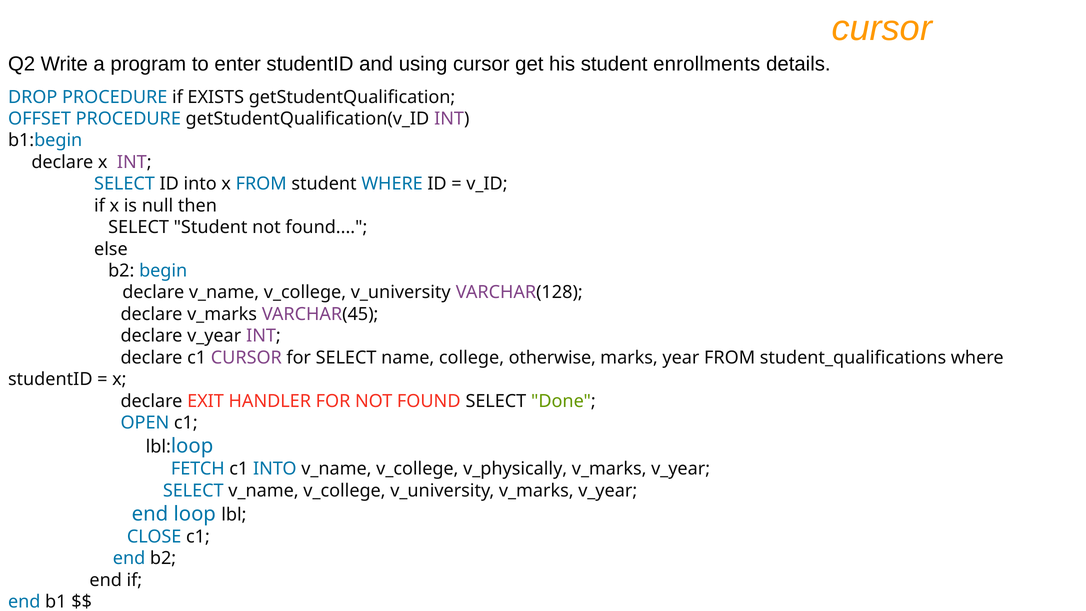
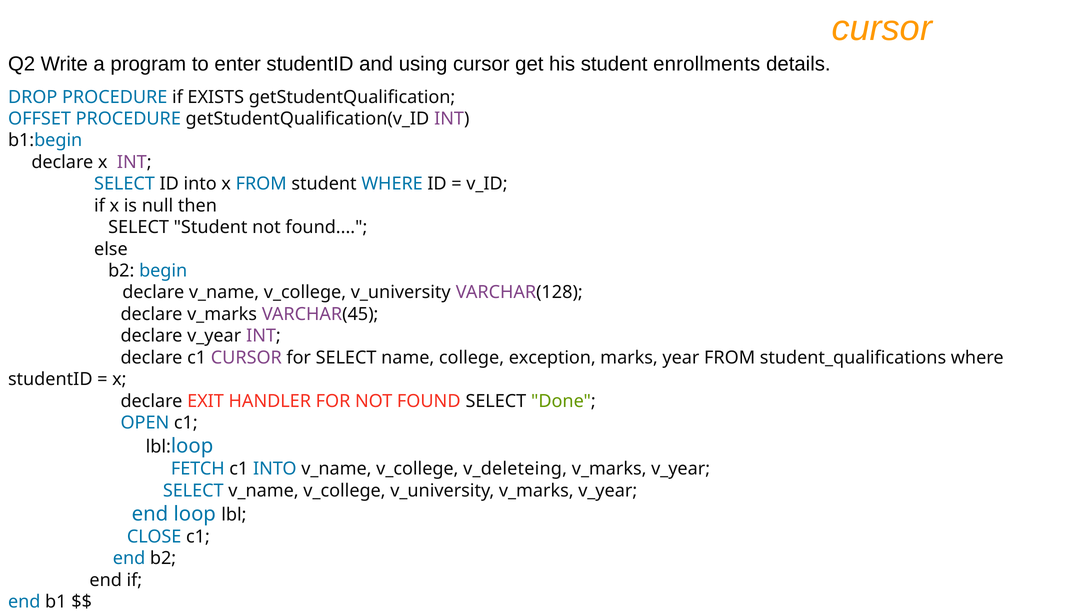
otherwise: otherwise -> exception
v_physically: v_physically -> v_deleteing
